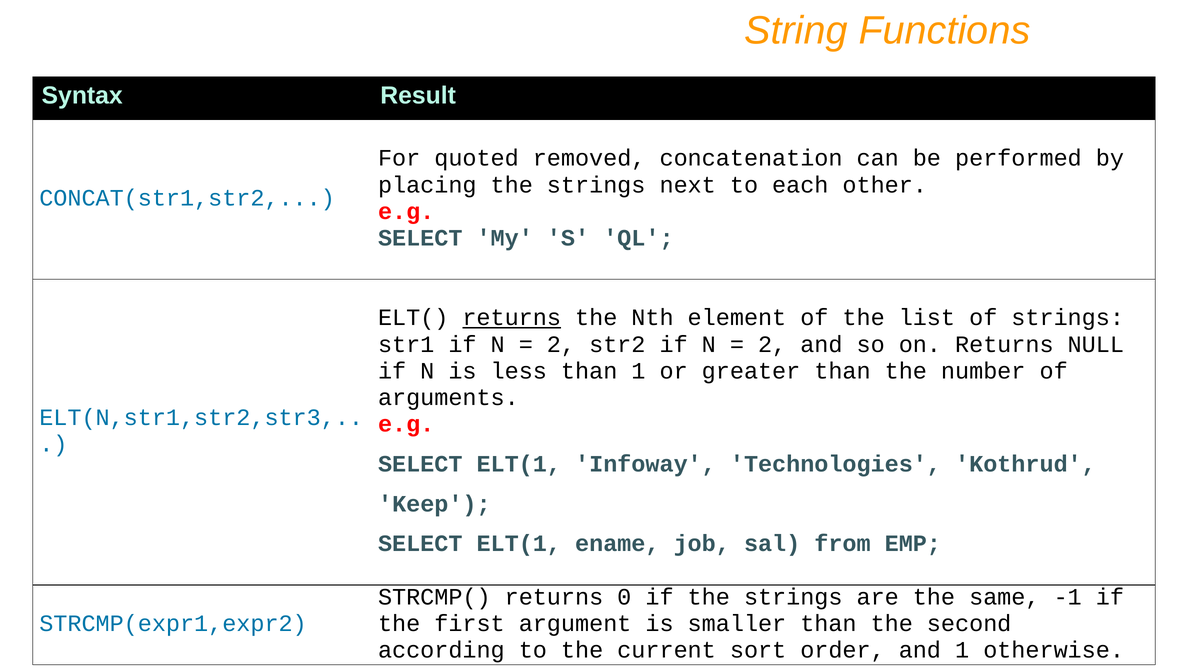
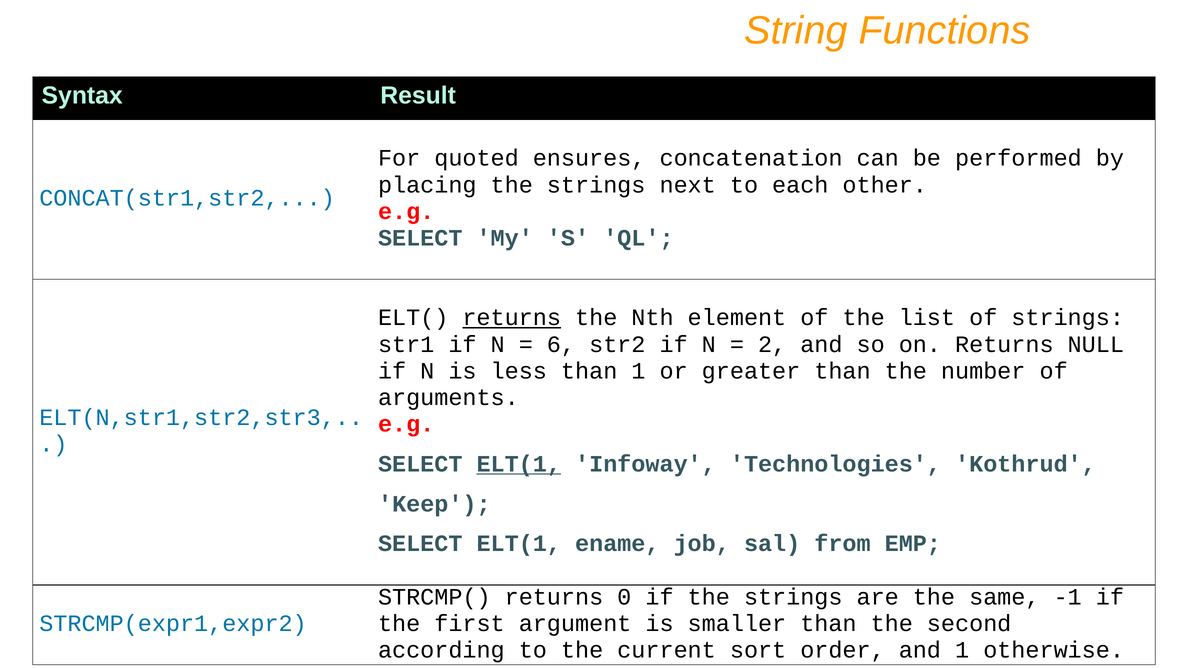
removed: removed -> ensures
2 at (561, 344): 2 -> 6
ELT(1 at (519, 464) underline: none -> present
